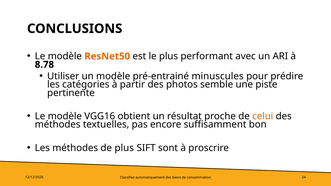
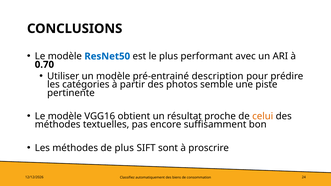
ResNet50 colour: orange -> blue
8.78: 8.78 -> 0.70
minuscules: minuscules -> description
